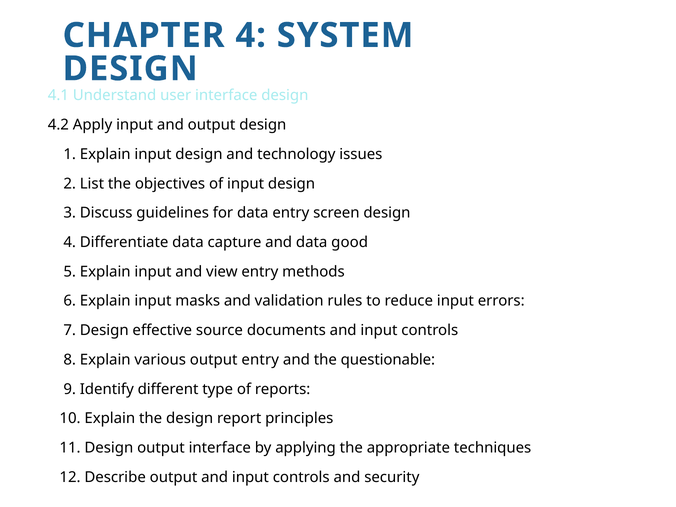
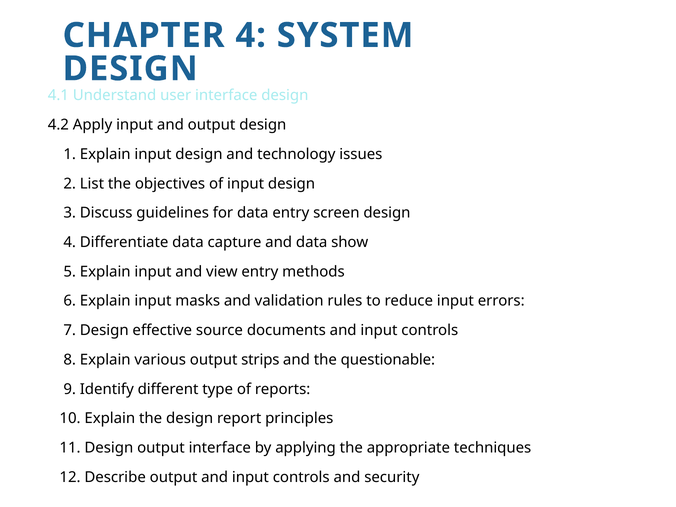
good: good -> show
output entry: entry -> strips
